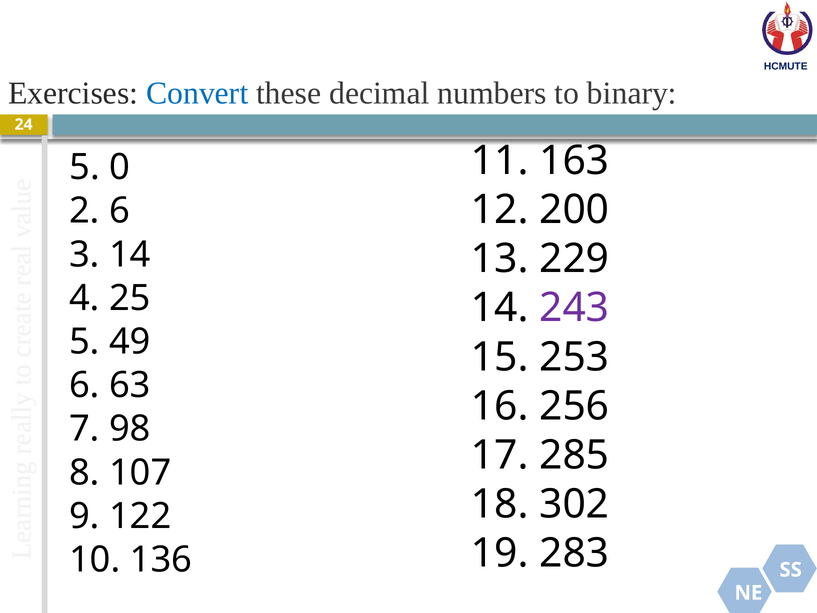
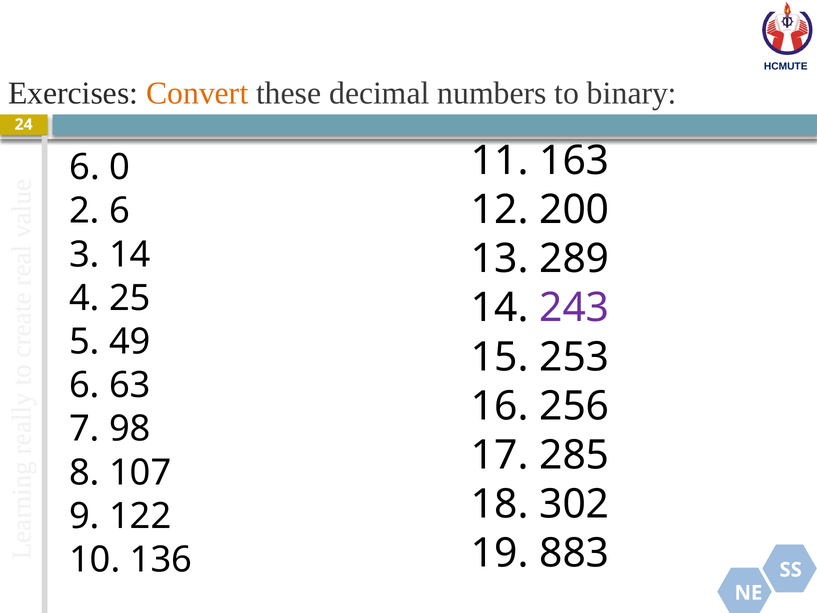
Convert colour: blue -> orange
5 at (85, 167): 5 -> 6
229: 229 -> 289
283: 283 -> 883
